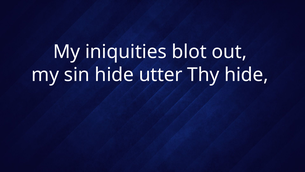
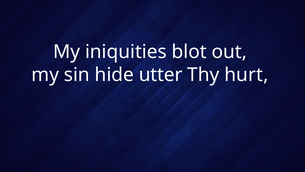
Thy hide: hide -> hurt
